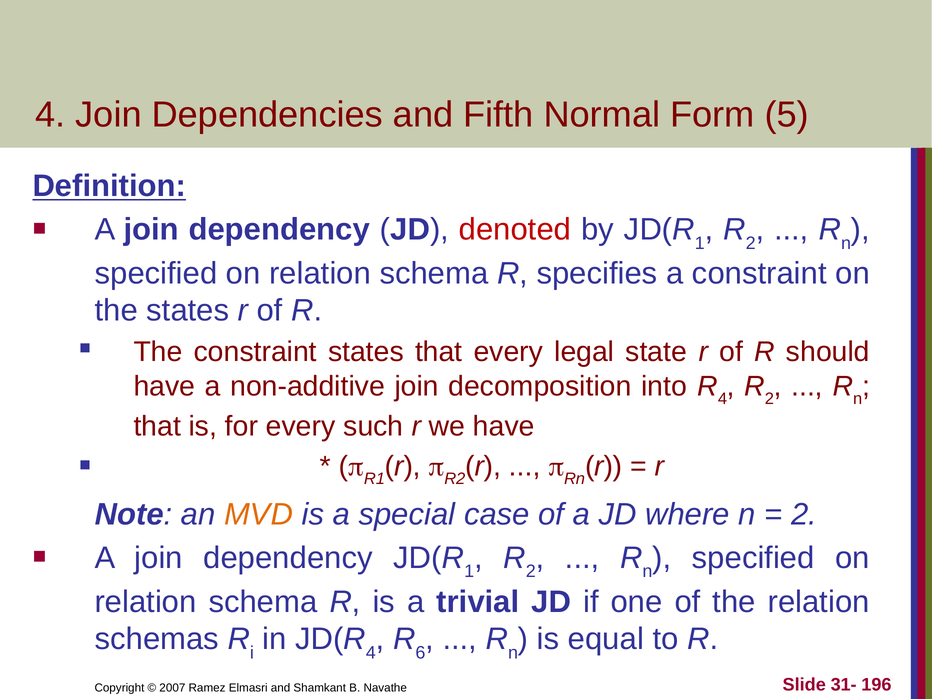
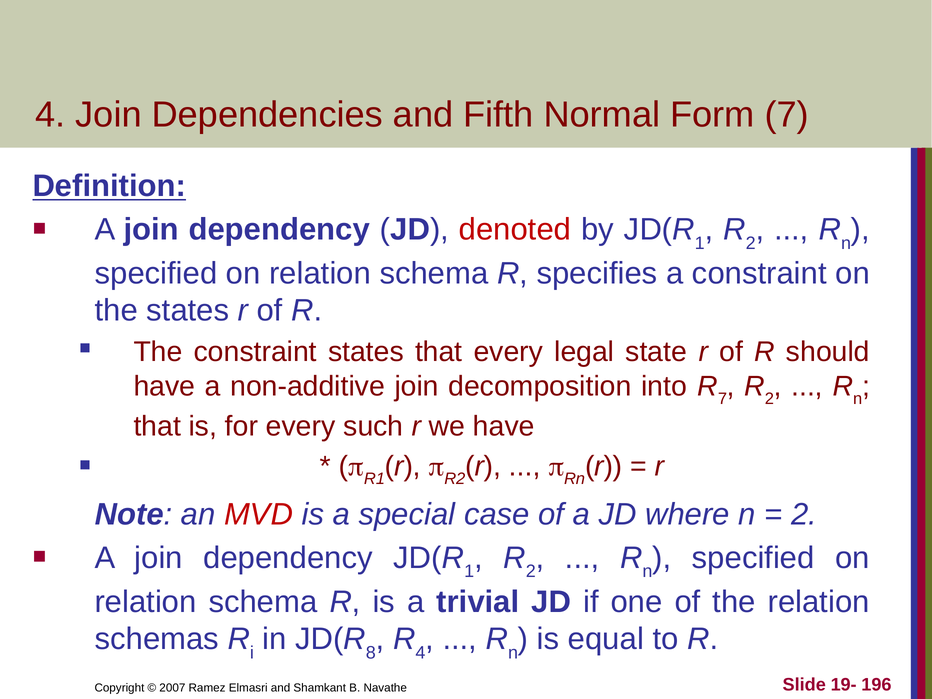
Form 5: 5 -> 7
R 4: 4 -> 7
MVD colour: orange -> red
4 at (371, 653): 4 -> 8
R 6: 6 -> 4
31-: 31- -> 19-
